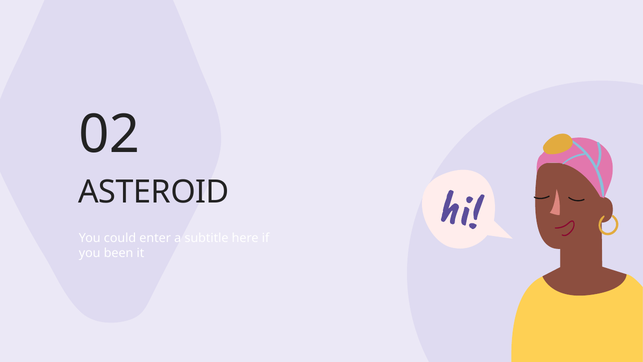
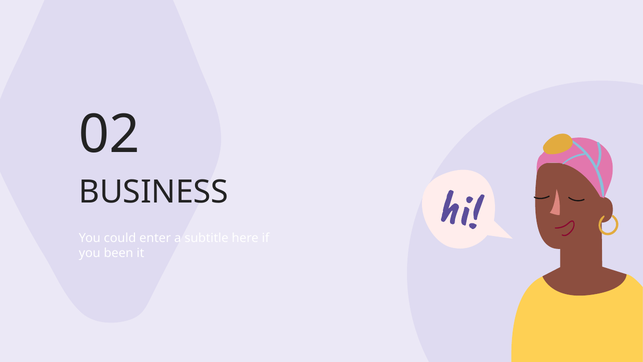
ASTEROID: ASTEROID -> BUSINESS
